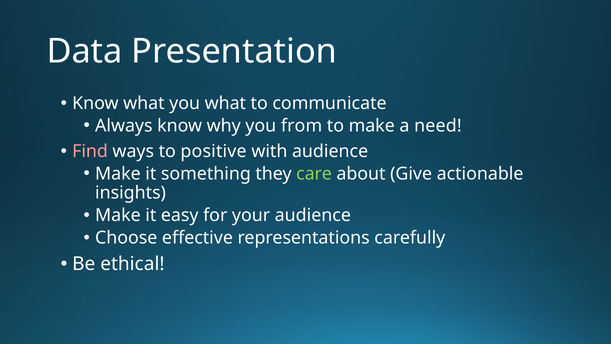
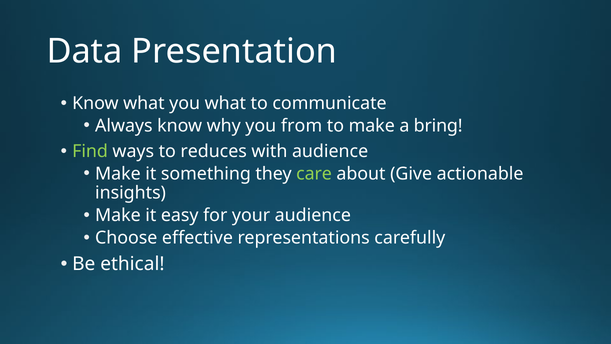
need: need -> bring
Find colour: pink -> light green
positive: positive -> reduces
